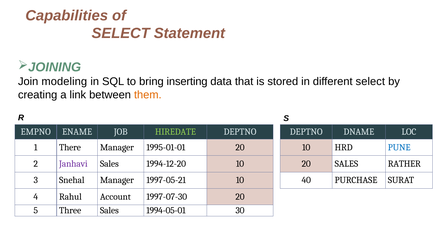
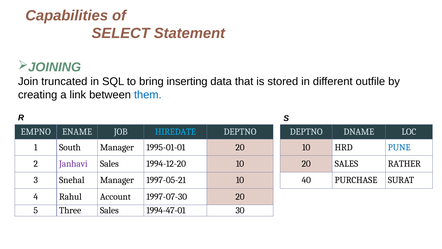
modeling: modeling -> truncated
different select: select -> outfile
them colour: orange -> blue
HIREDATE colour: light green -> light blue
There: There -> South
1994-05-01: 1994-05-01 -> 1994-47-01
